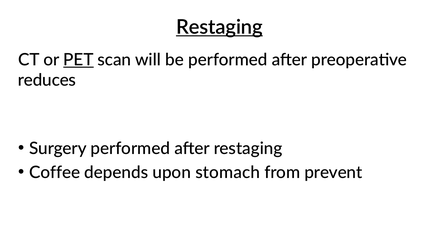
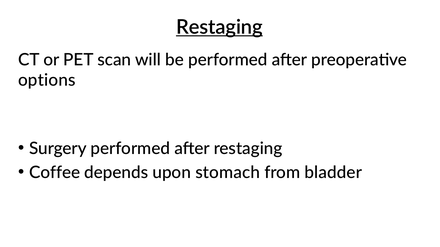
PET underline: present -> none
reduces: reduces -> options
prevent: prevent -> bladder
